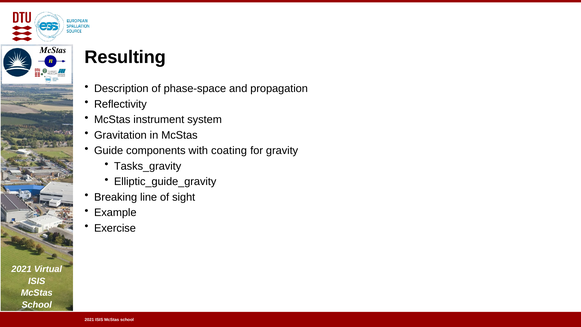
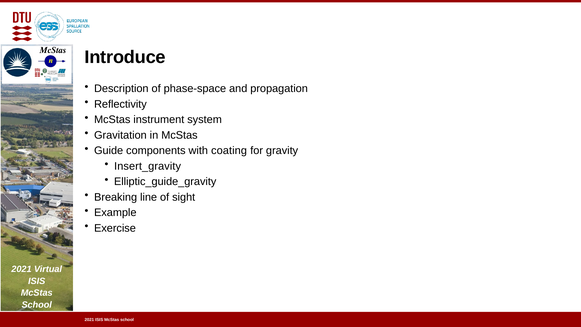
Resulting: Resulting -> Introduce
Tasks_gravity: Tasks_gravity -> Insert_gravity
